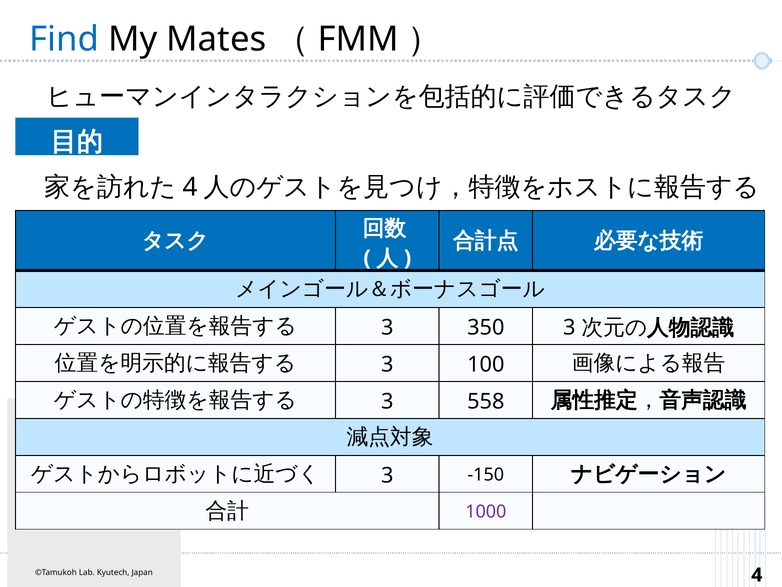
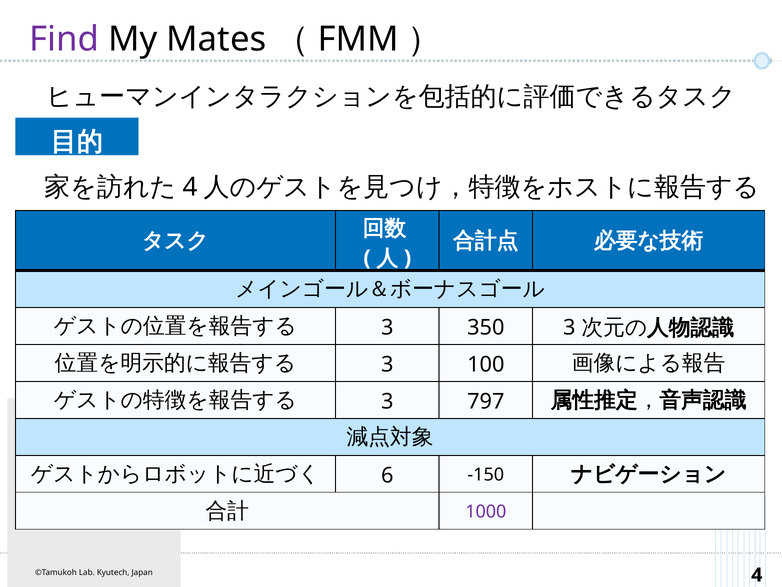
Find colour: blue -> purple
558: 558 -> 797
3 at (387, 475): 3 -> 6
